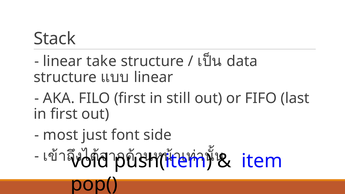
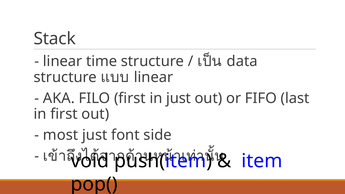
take: take -> time
in still: still -> just
